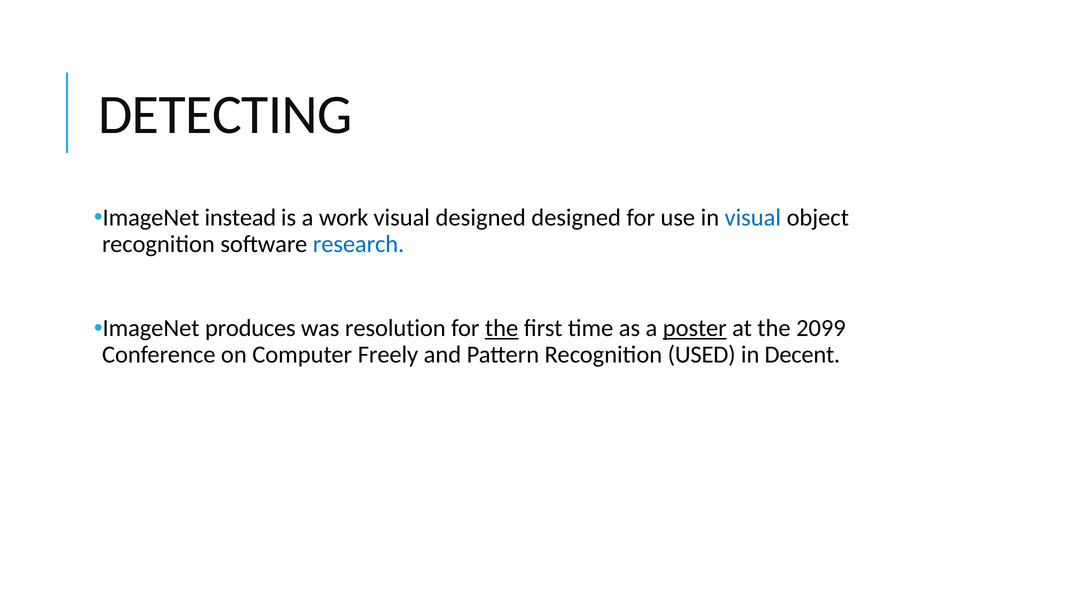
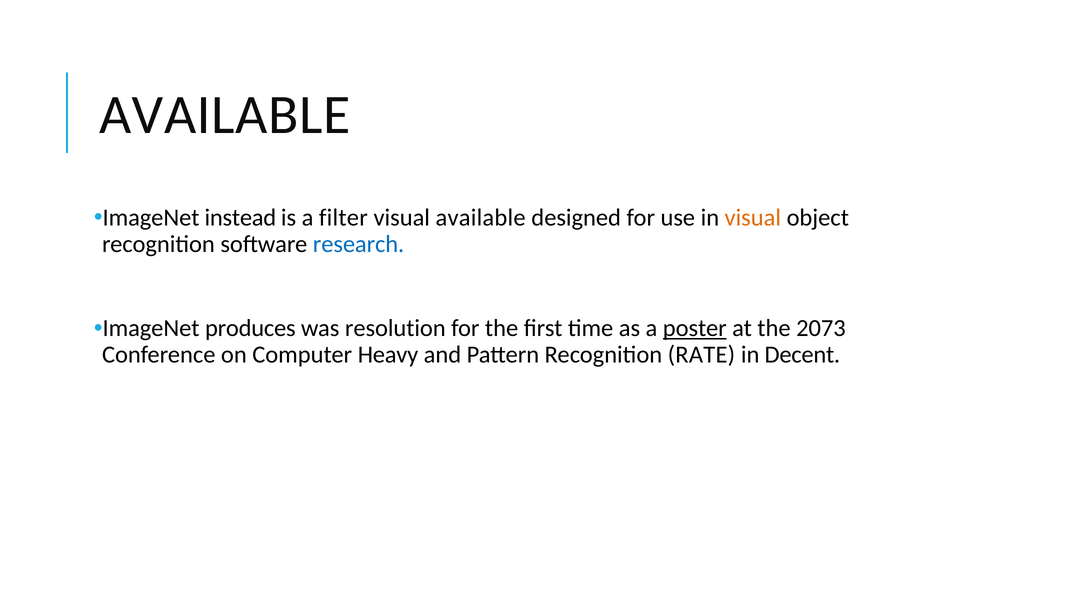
DETECTING at (225, 115): DETECTING -> AVAILABLE
work: work -> filter
visual designed: designed -> available
visual at (753, 218) colour: blue -> orange
the at (502, 329) underline: present -> none
2099: 2099 -> 2073
Freely: Freely -> Heavy
USED: USED -> RATE
